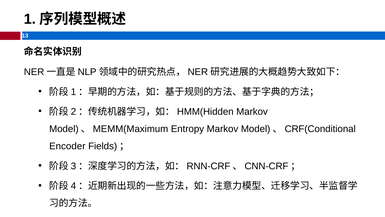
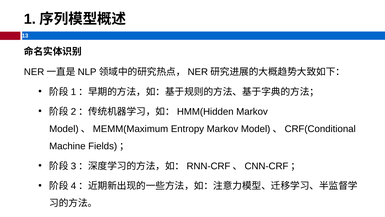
Encoder: Encoder -> Machine
